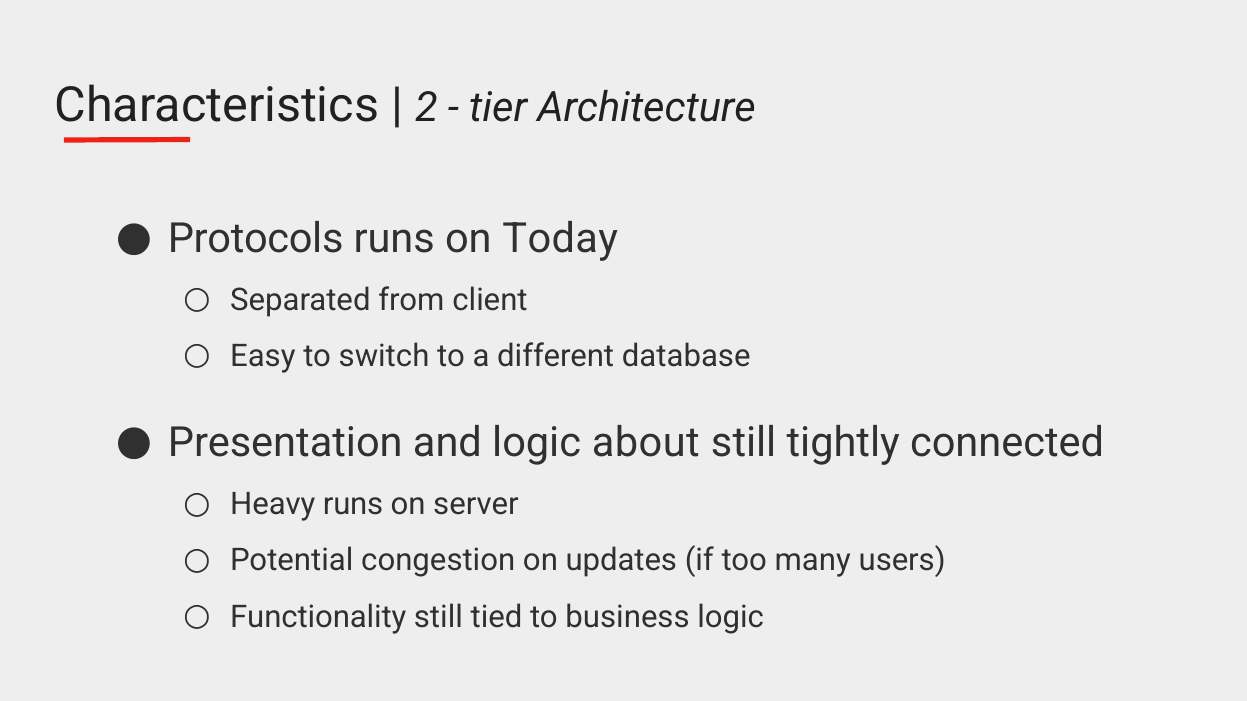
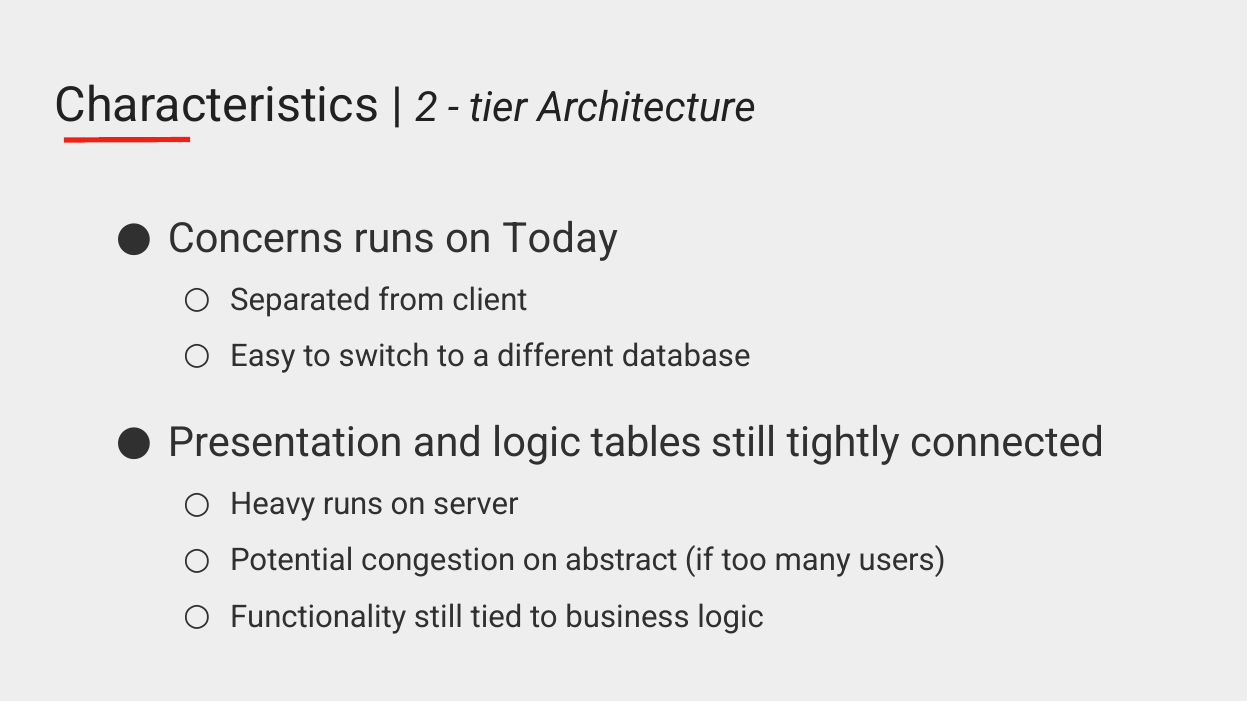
Protocols: Protocols -> Concerns
about: about -> tables
updates: updates -> abstract
